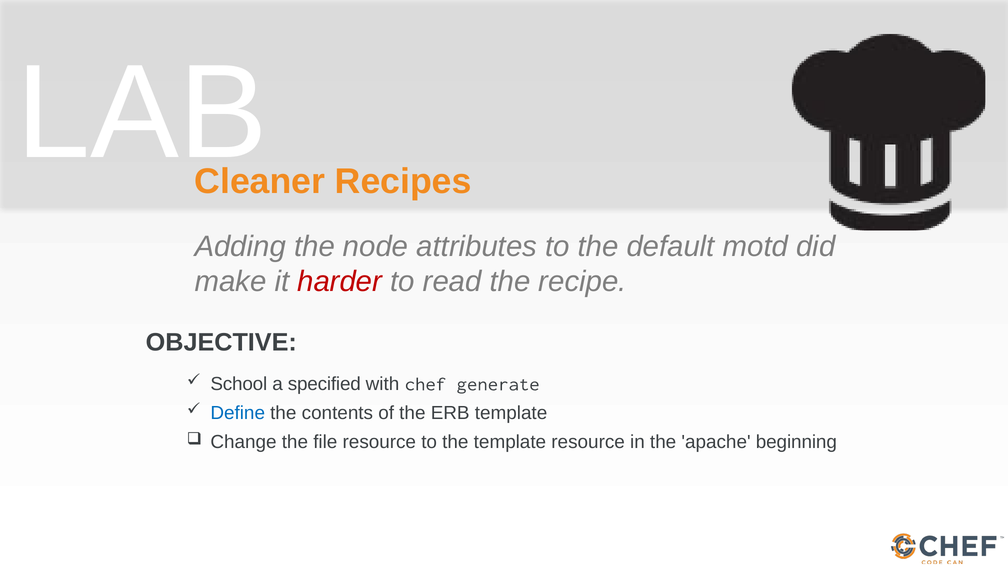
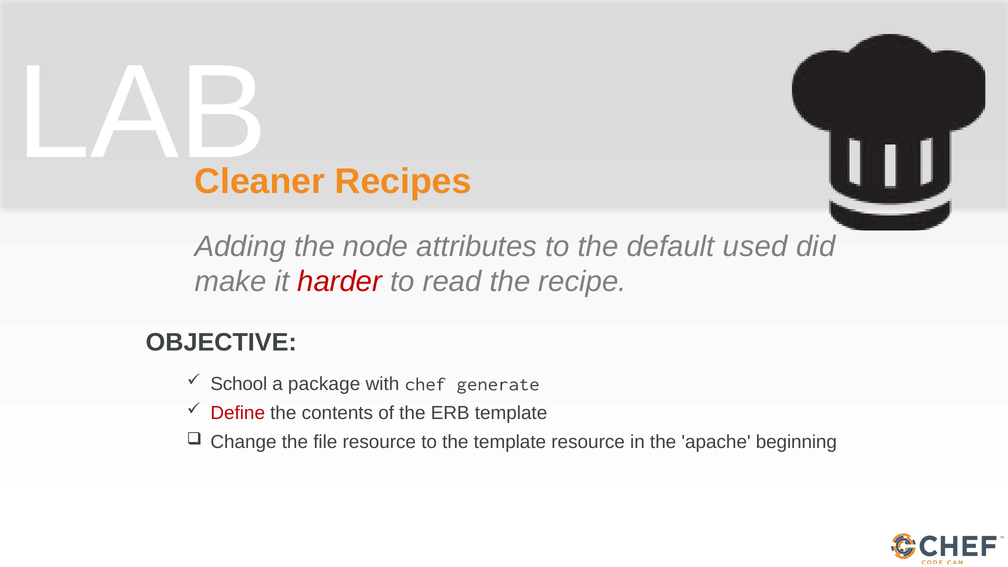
motd: motd -> used
specified: specified -> package
Define colour: blue -> red
